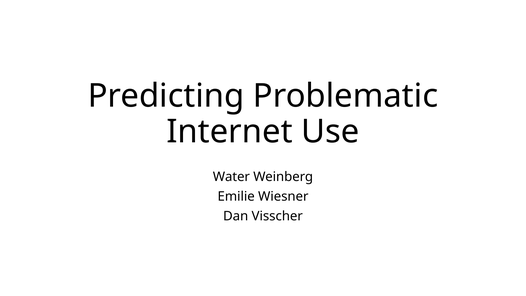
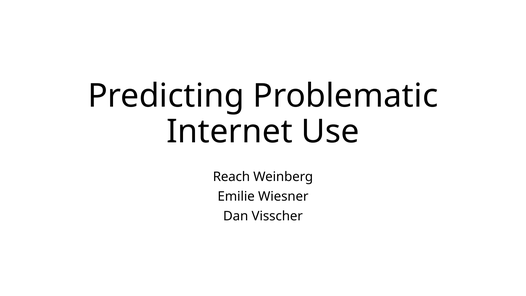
Water: Water -> Reach
